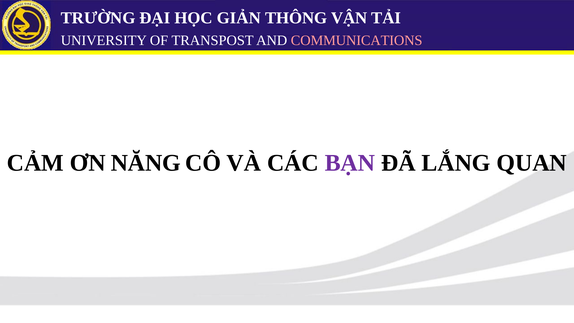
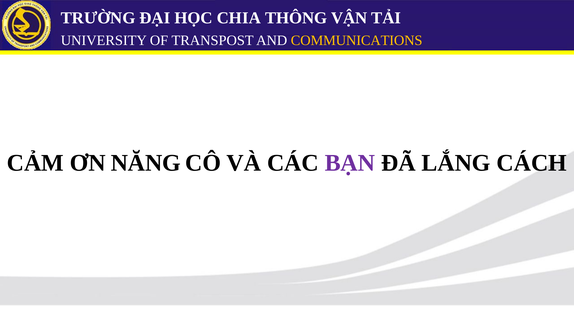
GIẢN: GIẢN -> CHIA
COMMUNICATIONS colour: pink -> yellow
QUAN: QUAN -> CÁCH
